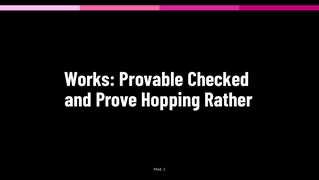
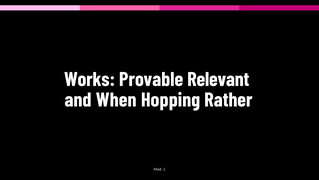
Checked: Checked -> Relevant
Prove: Prove -> When
